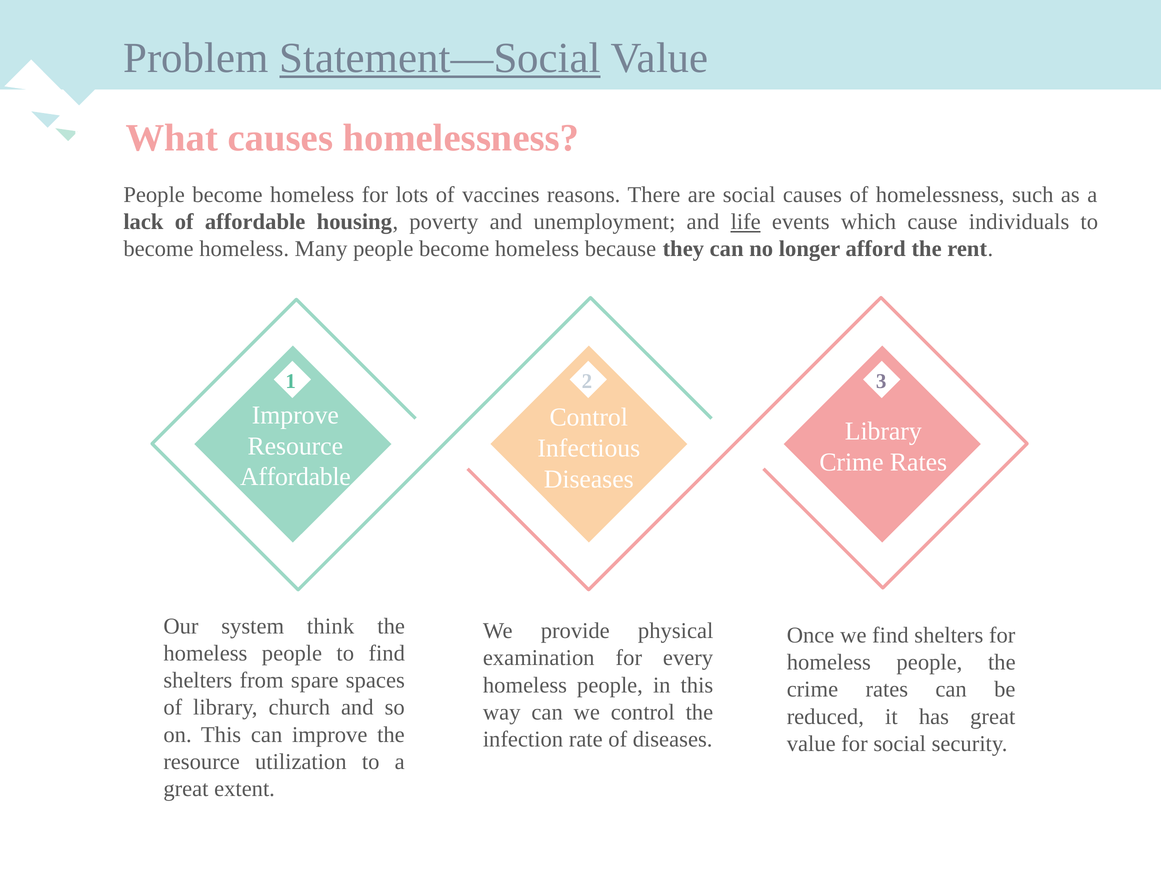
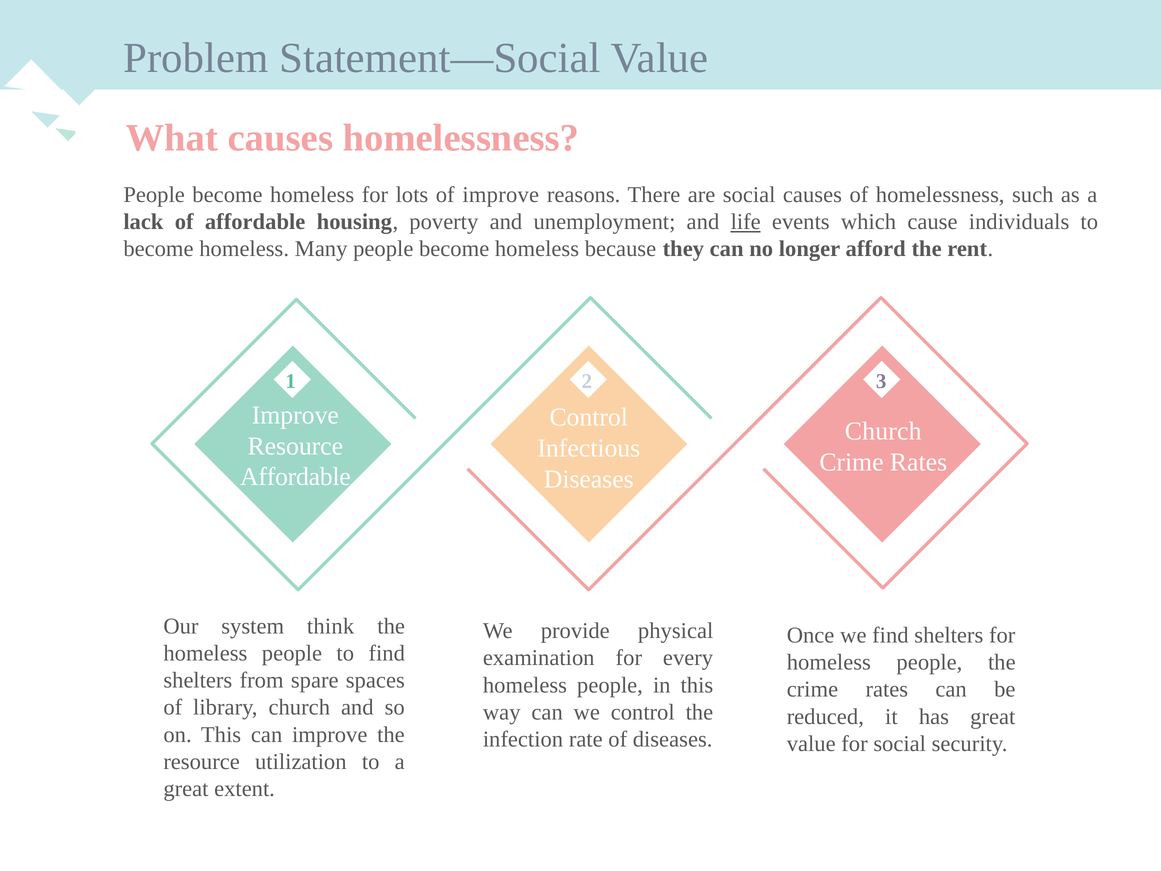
Statement—Social underline: present -> none
of vaccines: vaccines -> improve
Library at (883, 431): Library -> Church
